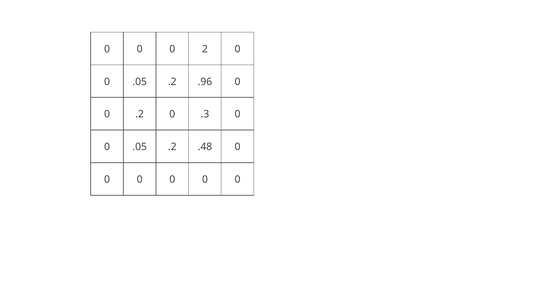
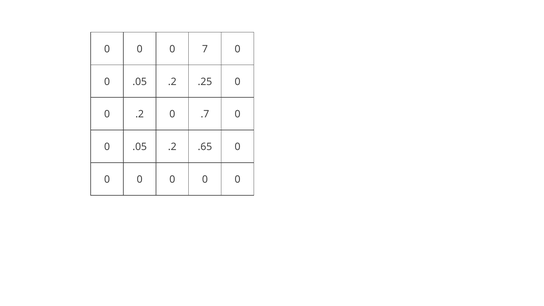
2: 2 -> 7
.96: .96 -> .25
.3: .3 -> .7
.48: .48 -> .65
